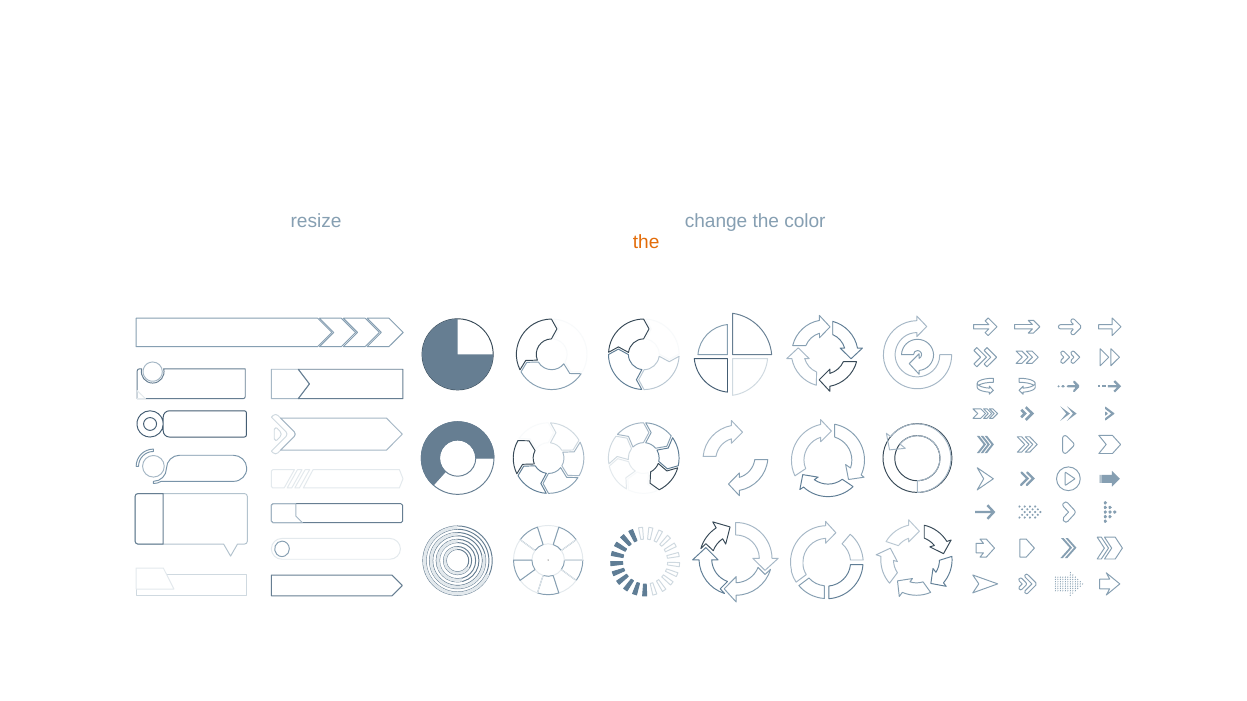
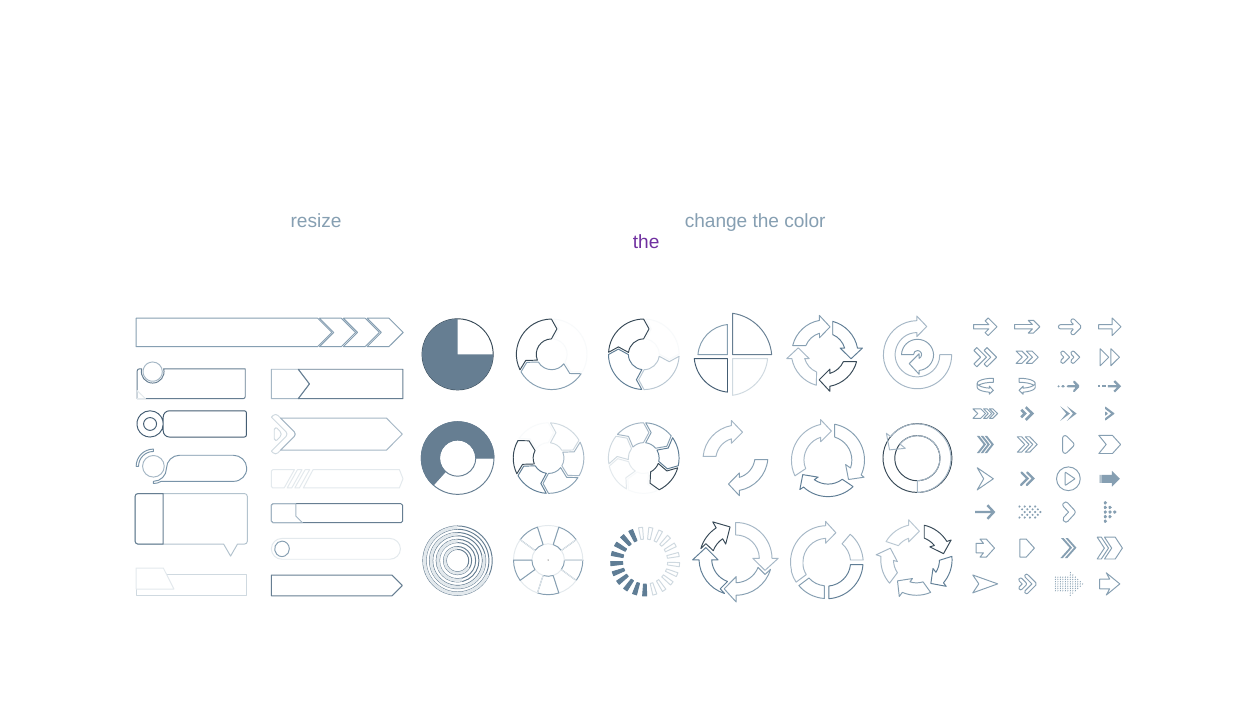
the at (646, 242) colour: orange -> purple
